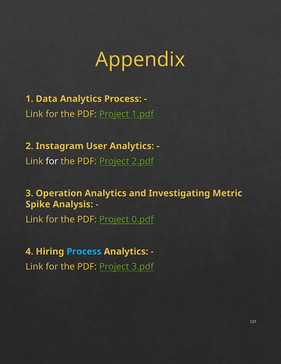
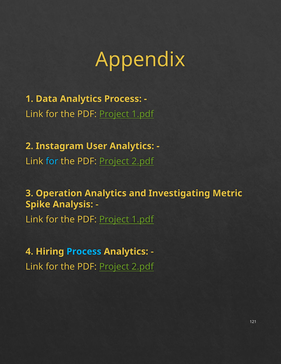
for at (52, 161) colour: white -> light blue
0.pdf at (143, 219): 0.pdf -> 1.pdf
3.pdf at (143, 266): 3.pdf -> 2.pdf
